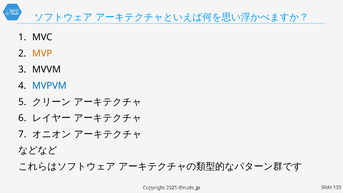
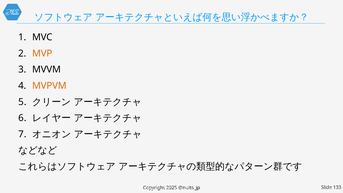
MVPVM colour: blue -> orange
